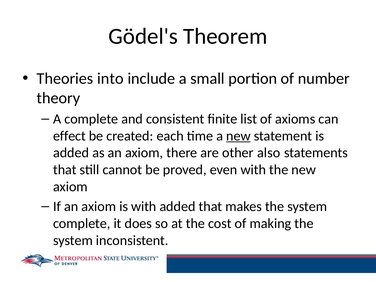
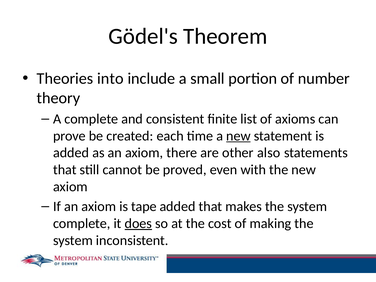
effect: effect -> prove
is with: with -> tape
does underline: none -> present
